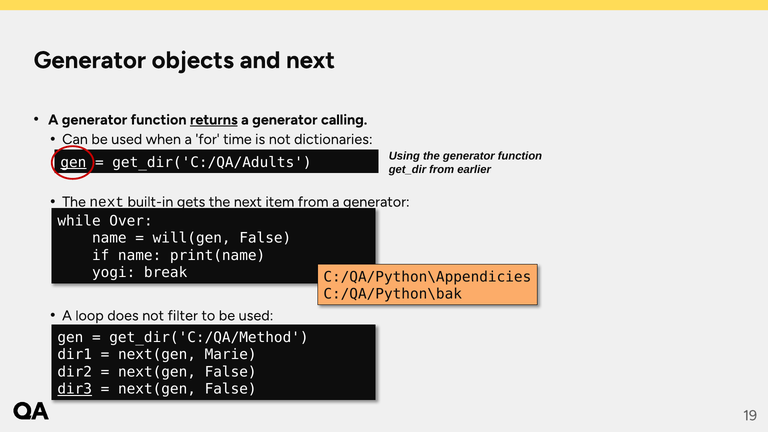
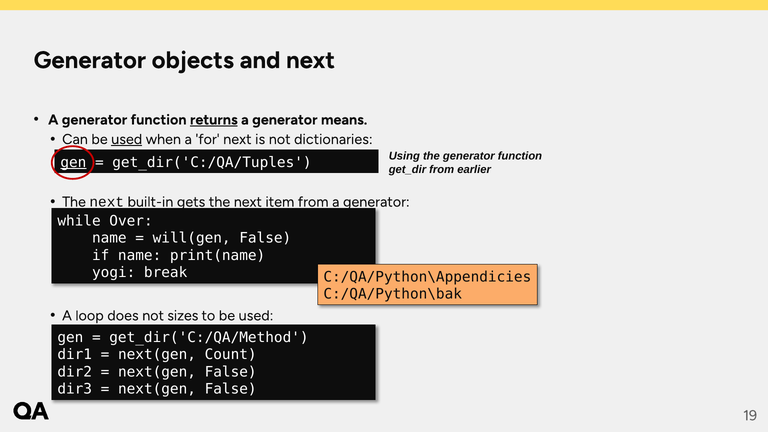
calling: calling -> means
used at (127, 139) underline: none -> present
for time: time -> next
get_dir('C:/QA/Adults: get_dir('C:/QA/Adults -> get_dir('C:/QA/Tuples
filter: filter -> sizes
Marie: Marie -> Count
dir3 underline: present -> none
